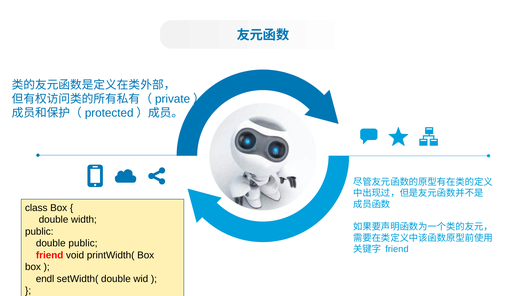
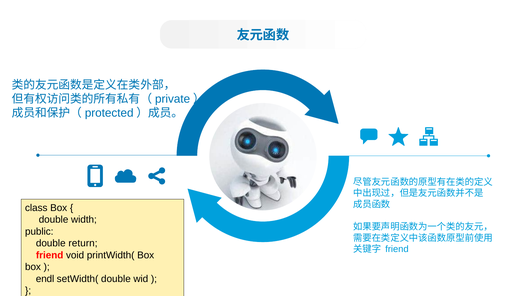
double public: public -> return
